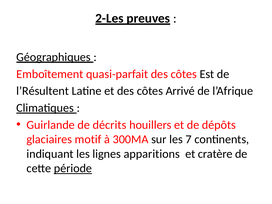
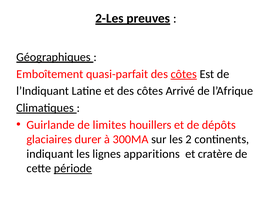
côtes at (184, 74) underline: none -> present
l’Résultent: l’Résultent -> l’Indiquant
décrits: décrits -> limites
motif: motif -> durer
7: 7 -> 2
